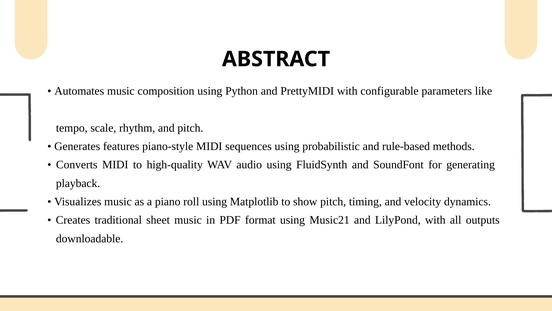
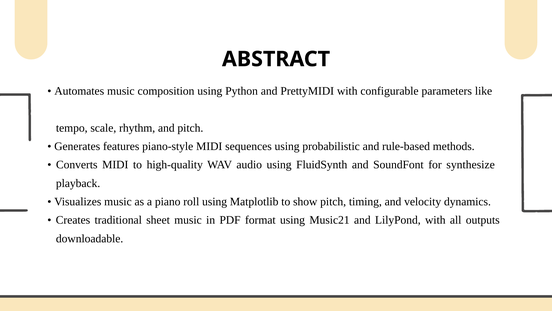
generating: generating -> synthesize
